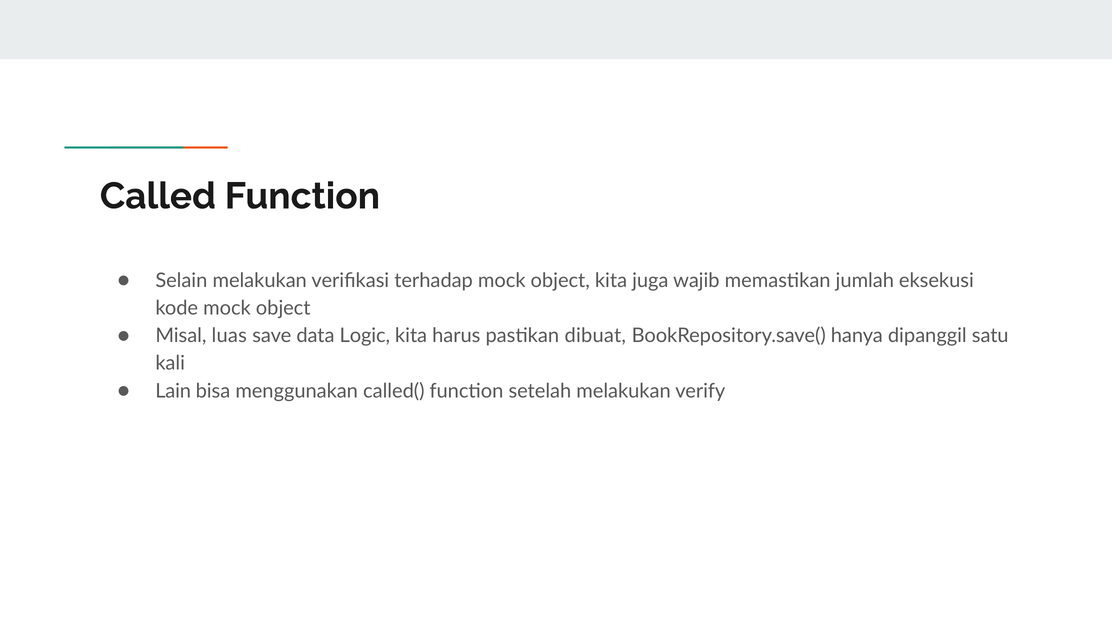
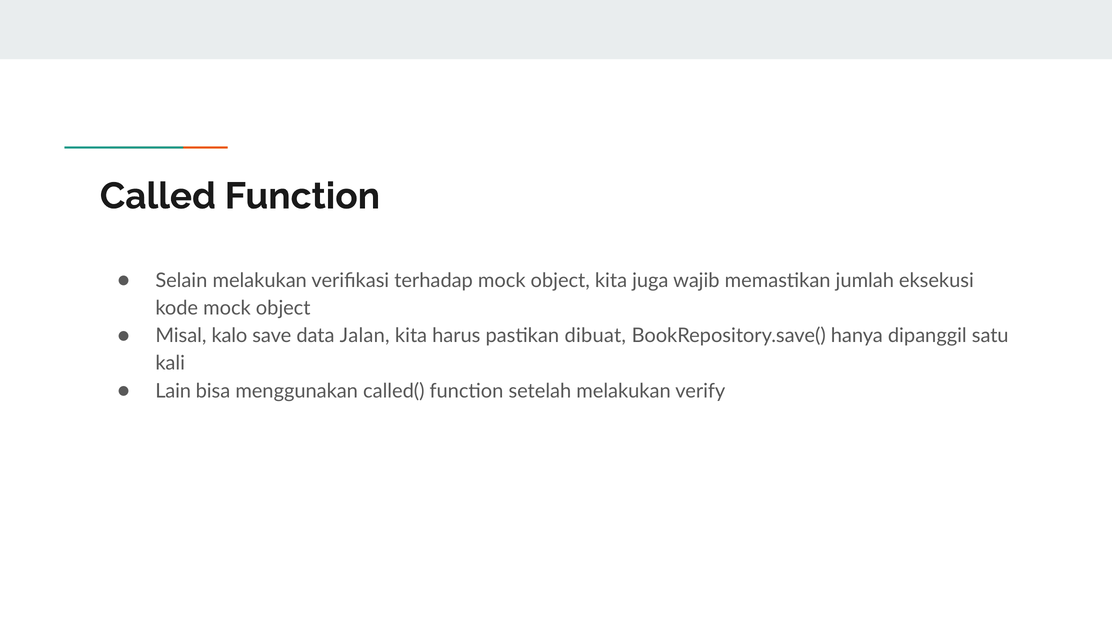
luas: luas -> kalo
Logic: Logic -> Jalan
